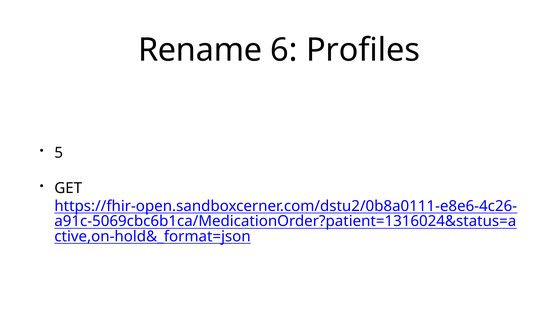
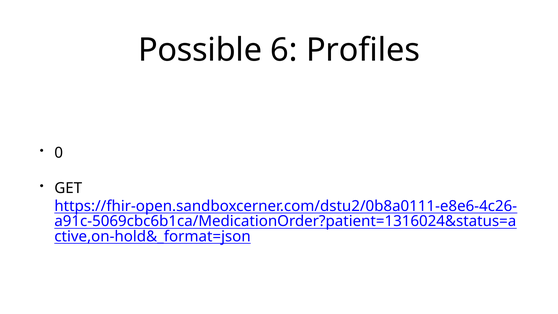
Rename: Rename -> Possible
5: 5 -> 0
